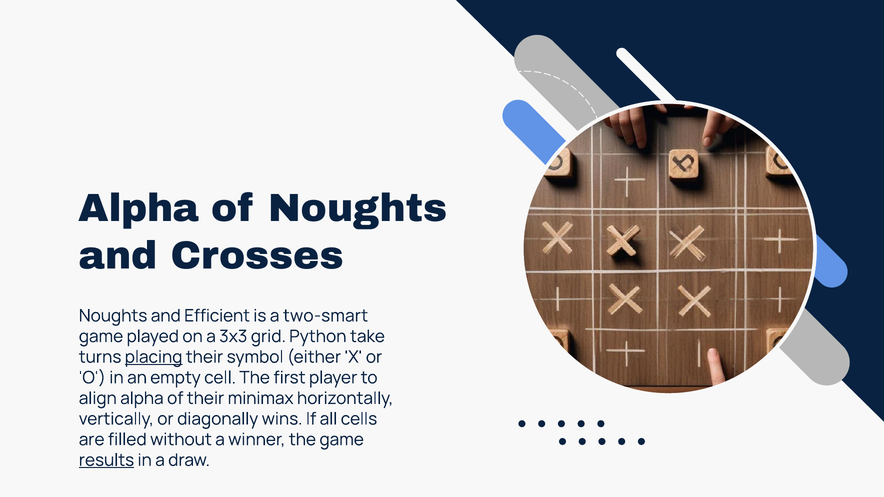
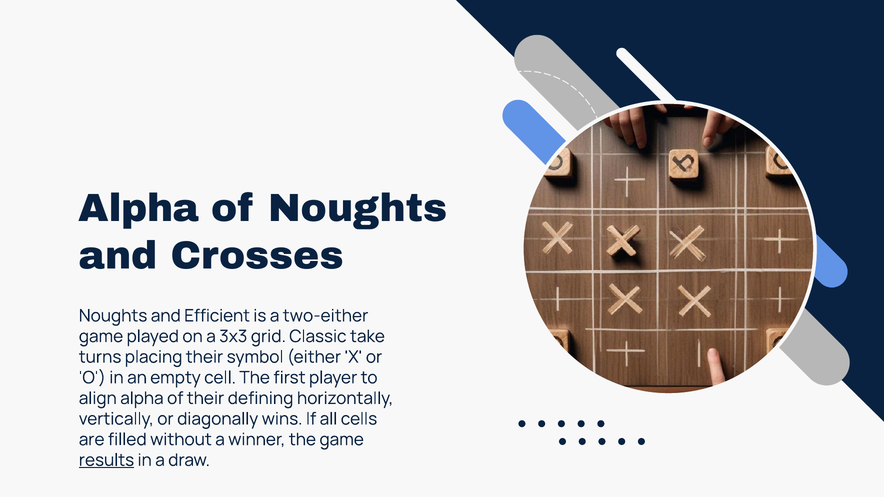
two-smart: two-smart -> two-either
Python: Python -> Classic
placing underline: present -> none
minimax: minimax -> defining
